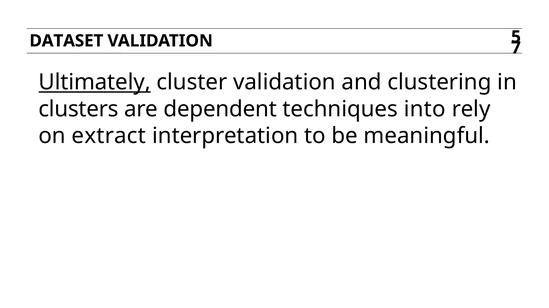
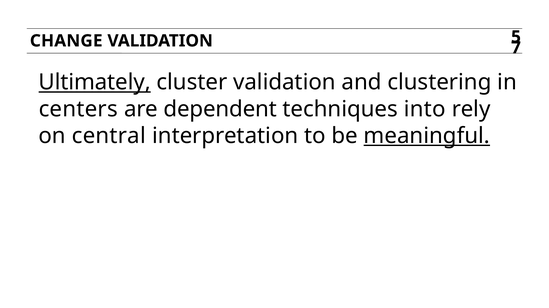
DATASET: DATASET -> CHANGE
clusters: clusters -> centers
extract: extract -> central
meaningful underline: none -> present
